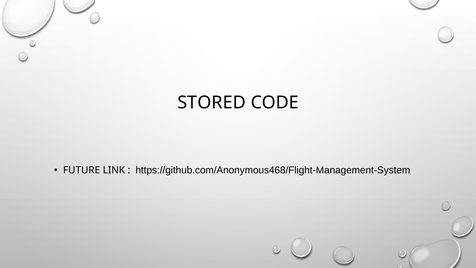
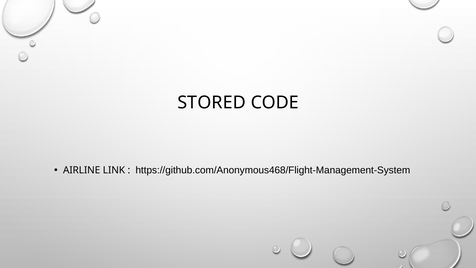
FUTURE: FUTURE -> AIRLINE
